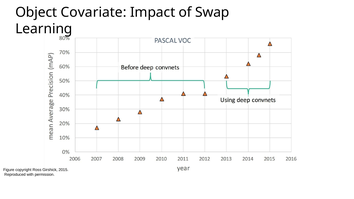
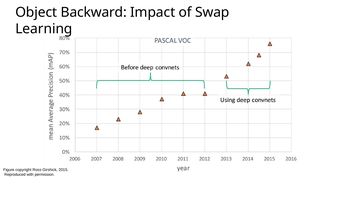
Covariate: Covariate -> Backward
